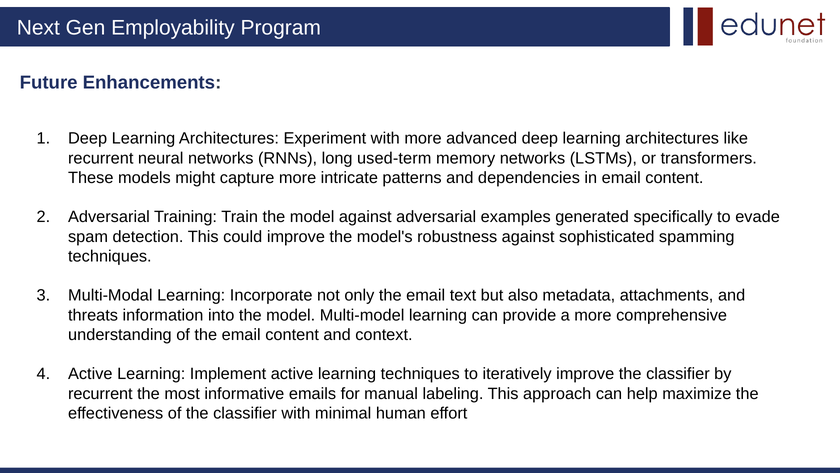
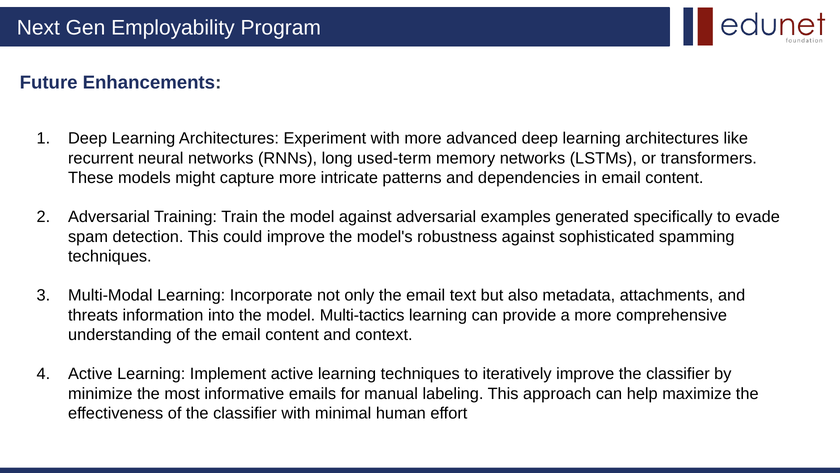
Multi-model: Multi-model -> Multi-tactics
recurrent at (100, 393): recurrent -> minimize
